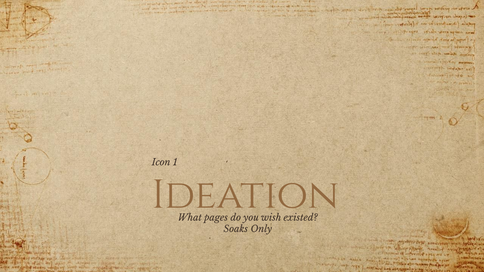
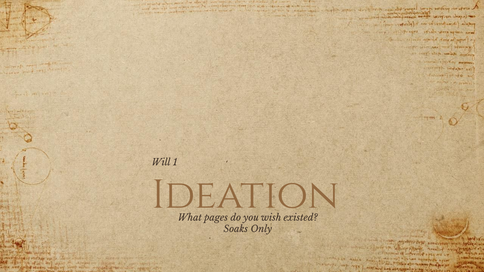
Icon: Icon -> Will
